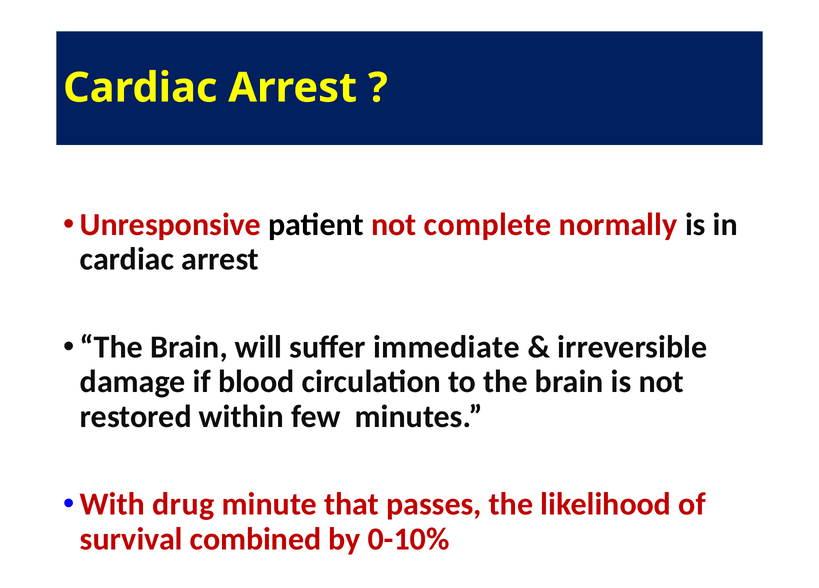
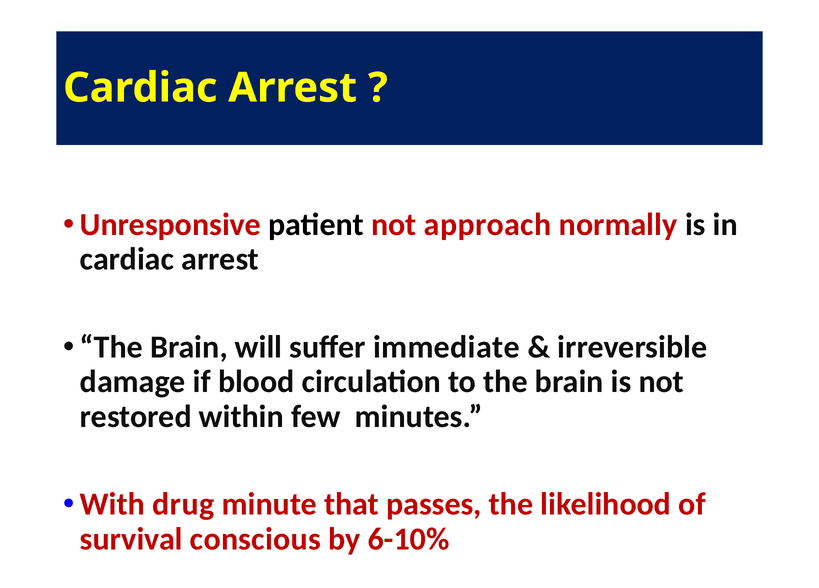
complete: complete -> approach
combined: combined -> conscious
0-10%: 0-10% -> 6-10%
